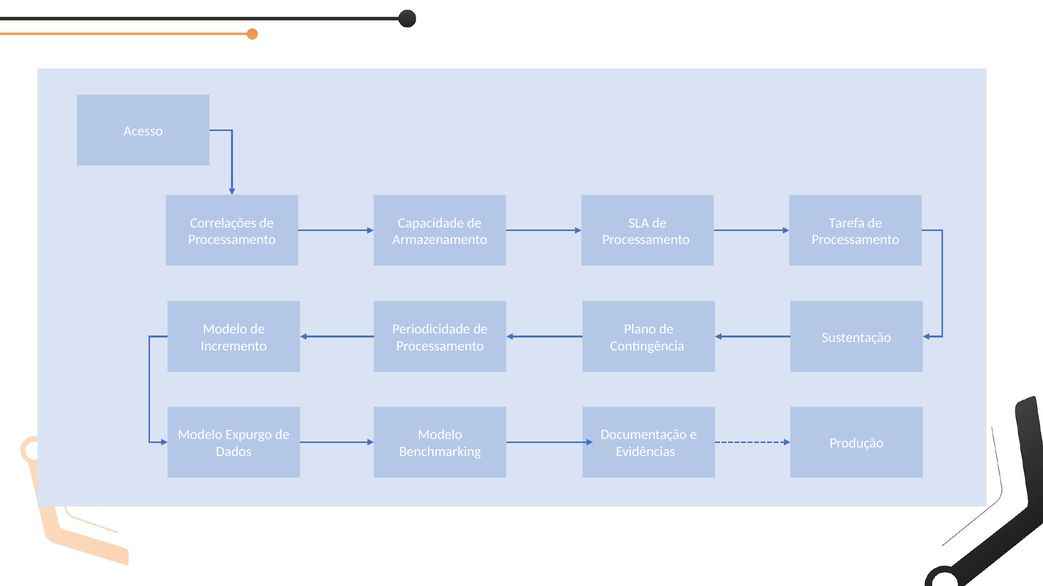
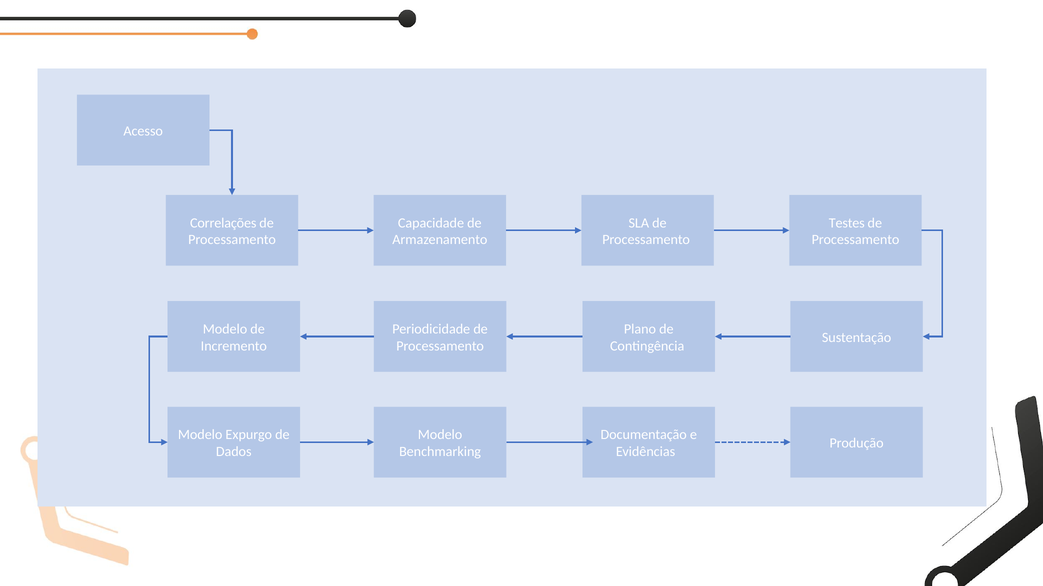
Tarefa: Tarefa -> Testes
